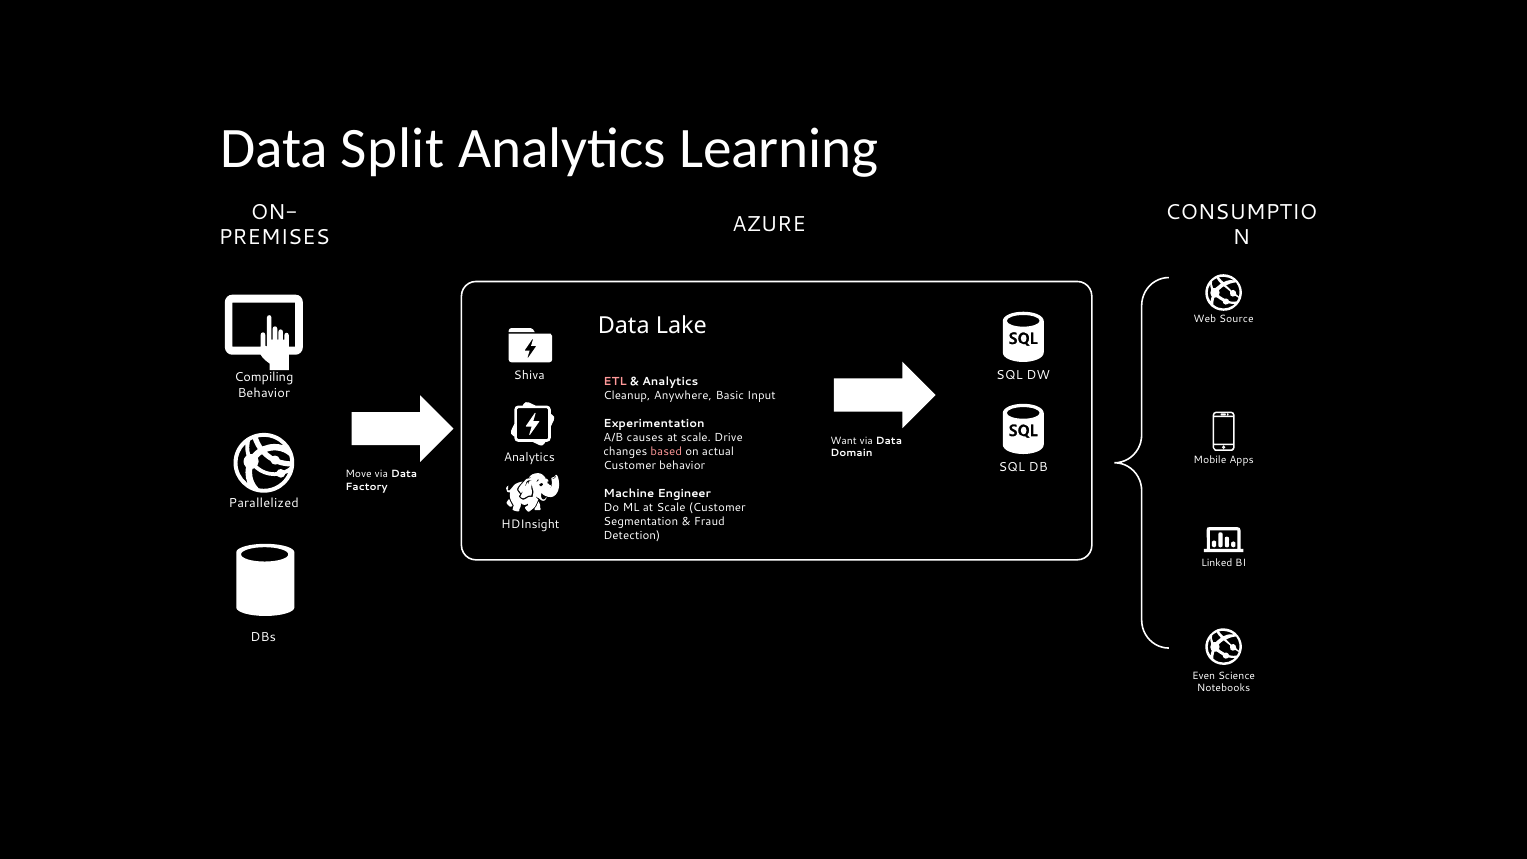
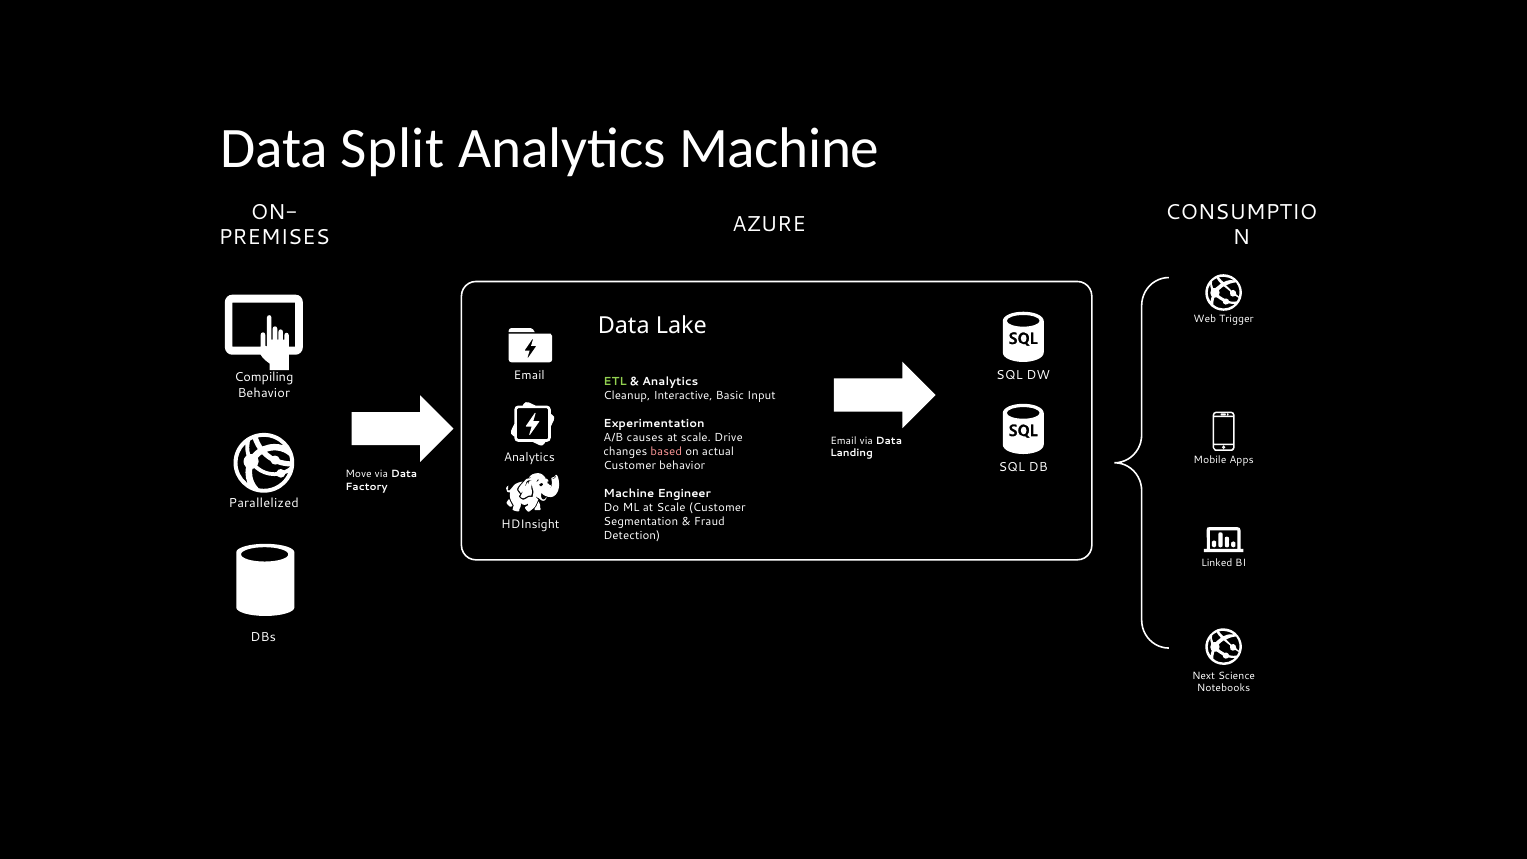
Analytics Learning: Learning -> Machine
Source: Source -> Trigger
Shiva at (529, 375): Shiva -> Email
ETL colour: pink -> light green
Anywhere: Anywhere -> Interactive
Want at (843, 441): Want -> Email
Domain: Domain -> Landing
Even: Even -> Next
